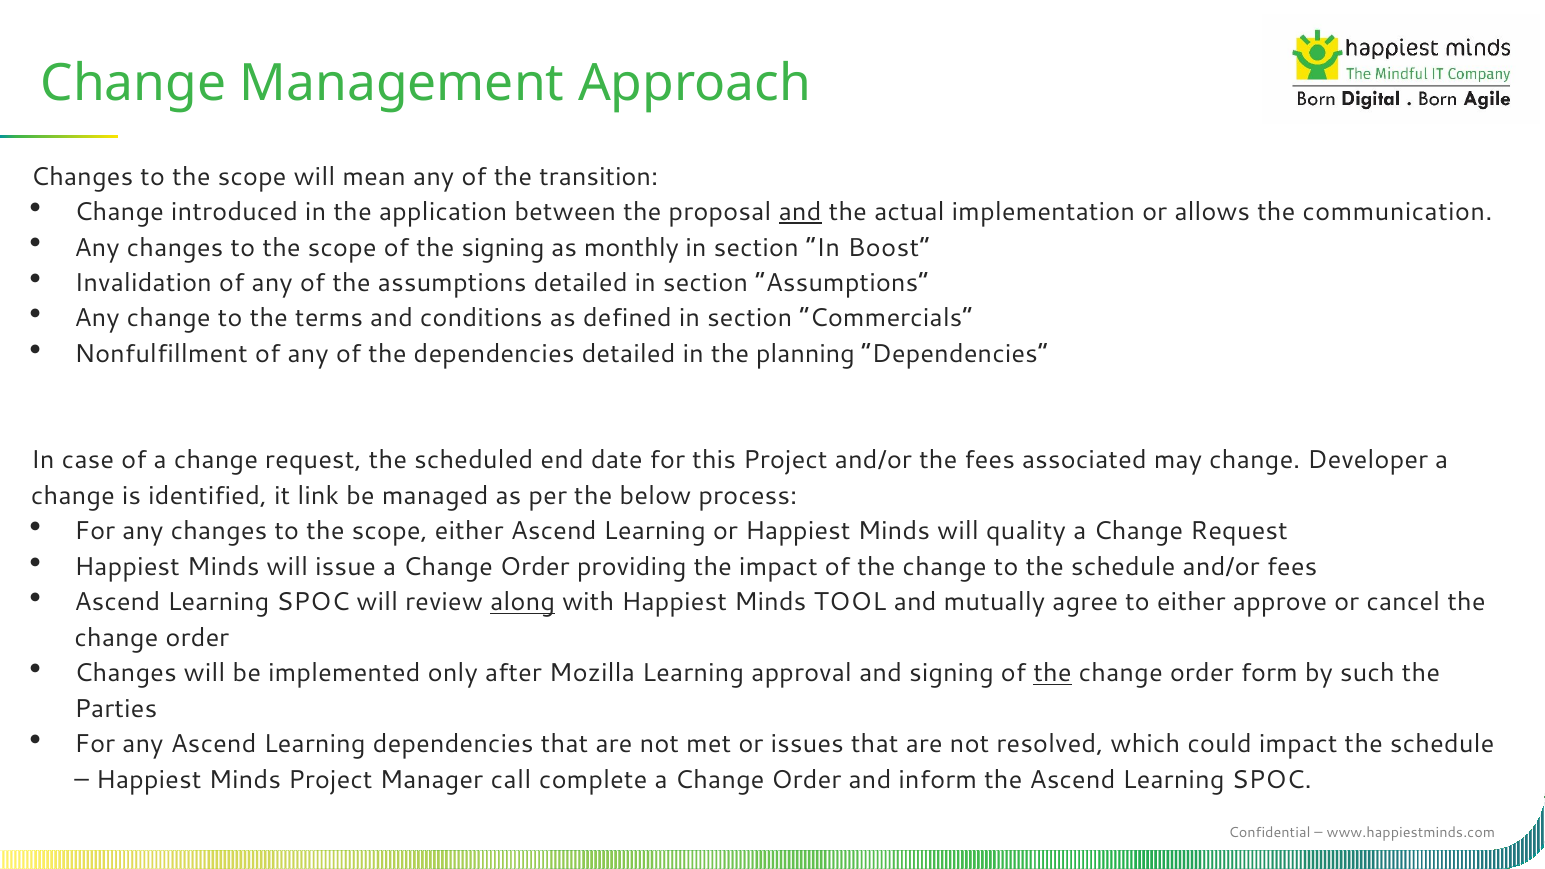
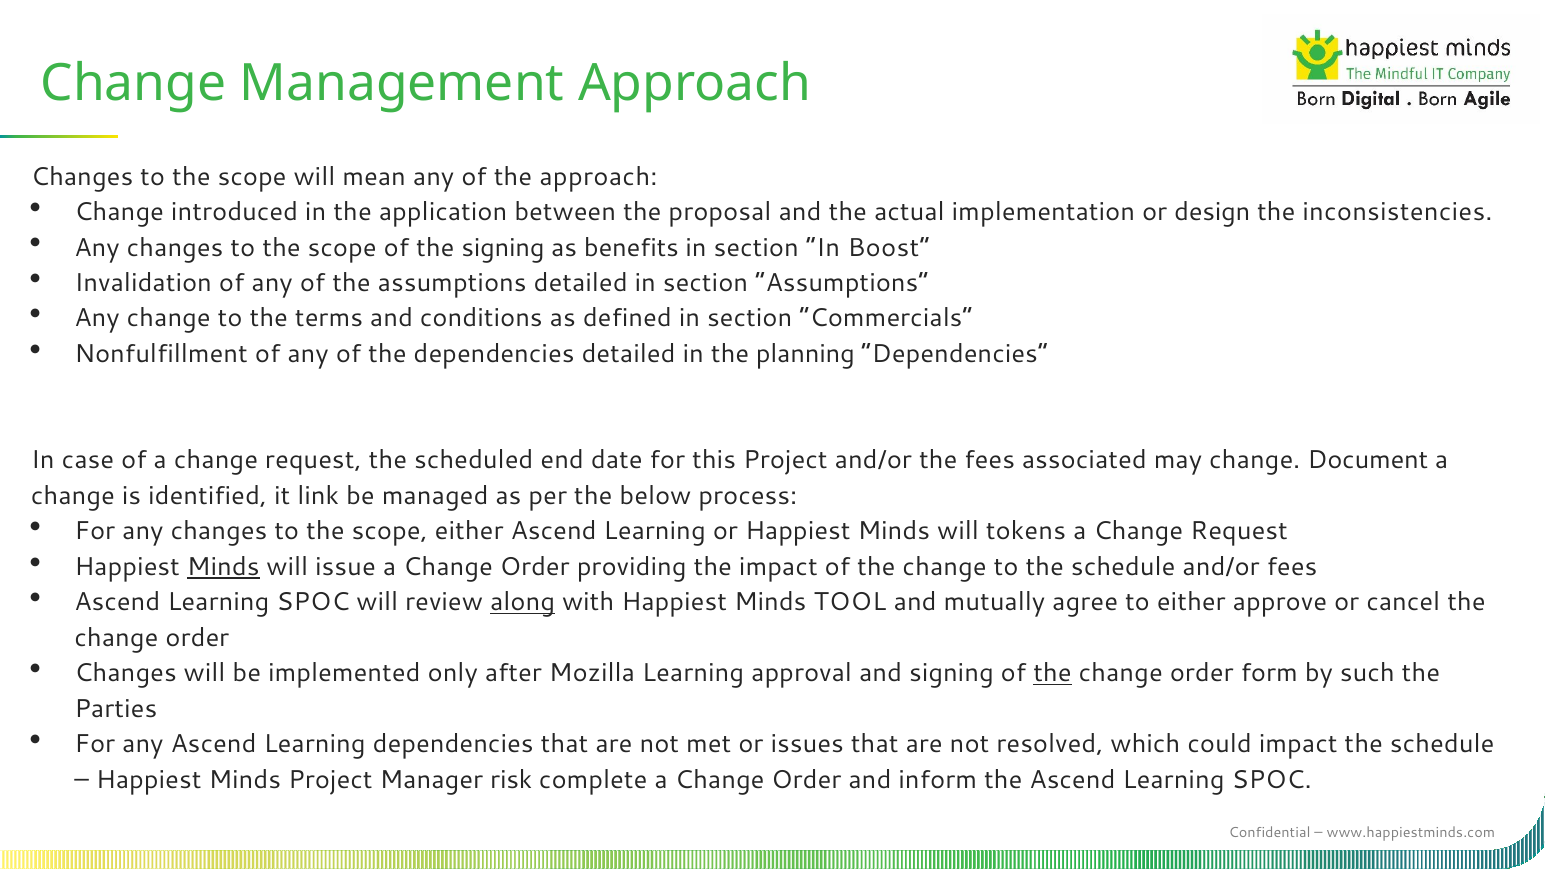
the transition: transition -> approach
and at (800, 212) underline: present -> none
allows: allows -> design
communication: communication -> inconsistencies
monthly: monthly -> benefits
Developer: Developer -> Document
quality: quality -> tokens
Minds at (223, 567) underline: none -> present
call: call -> risk
